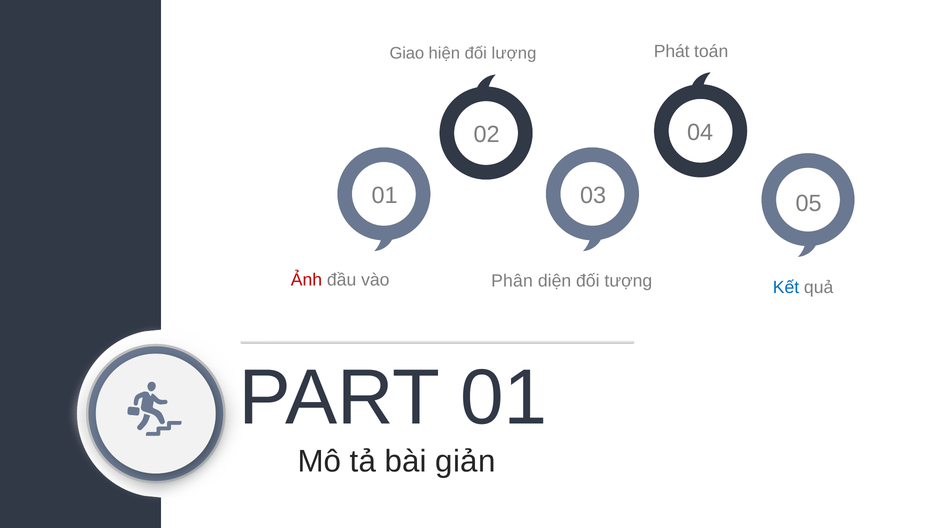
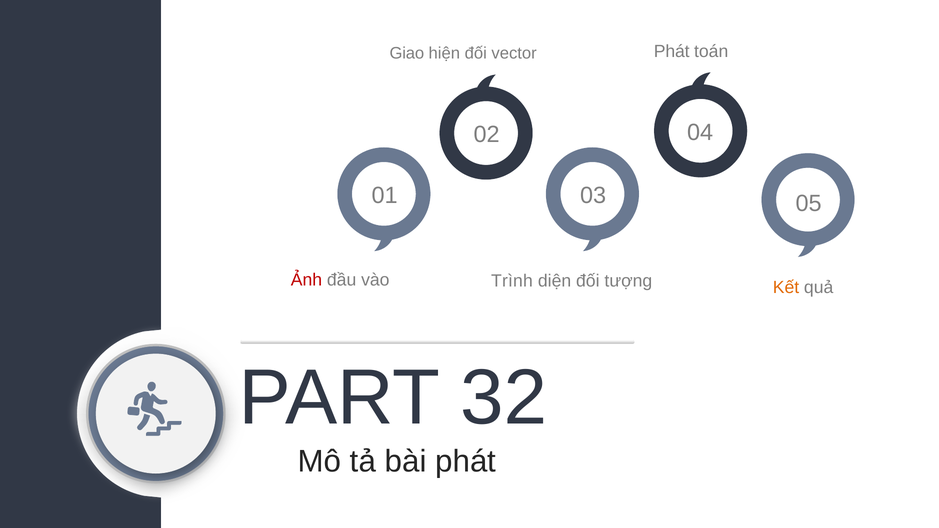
lượng: lượng -> vector
Phân: Phân -> Trình
Kết colour: blue -> orange
PART 01: 01 -> 32
bài giản: giản -> phát
